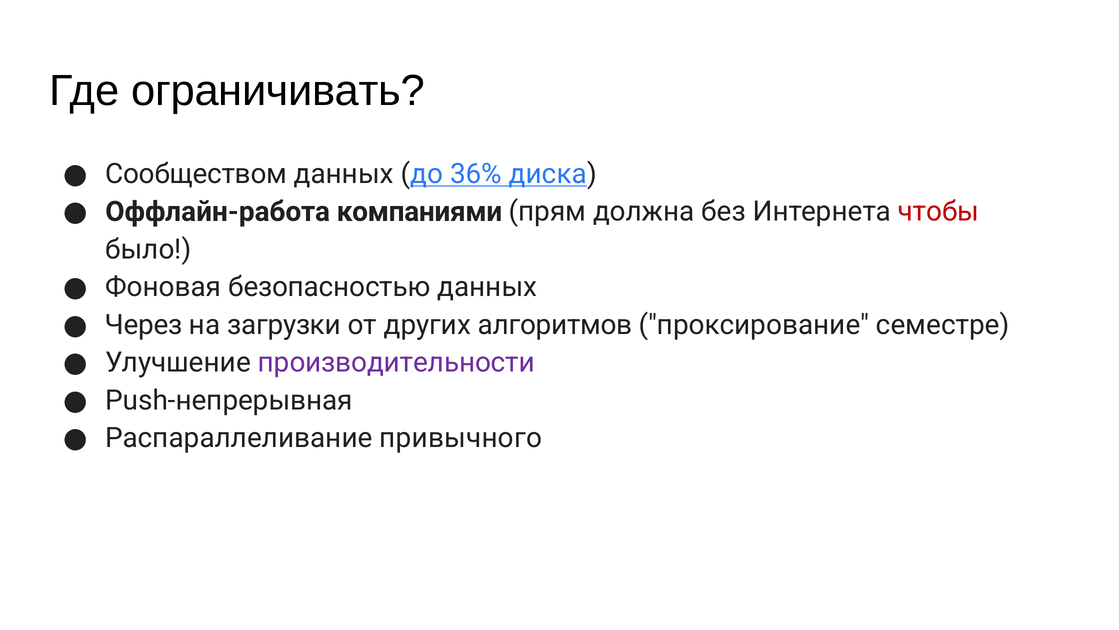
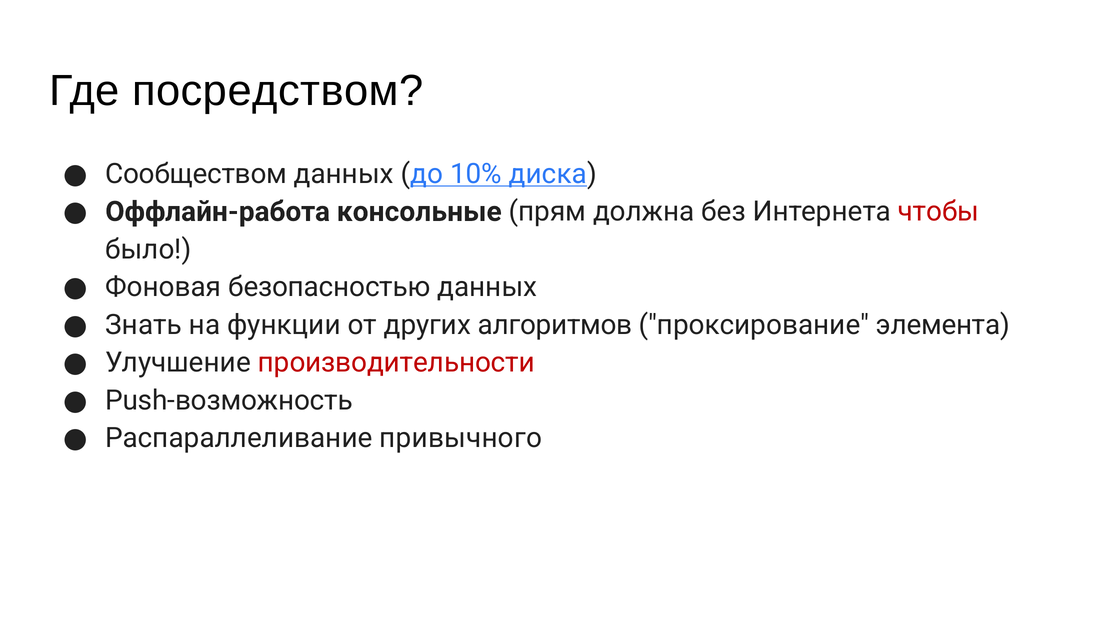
ограничивать: ограничивать -> посредством
36%: 36% -> 10%
компаниями: компаниями -> консольные
Через: Через -> Знать
загрузки: загрузки -> функции
семестре: семестре -> элемента
производительности colour: purple -> red
Push-непрерывная: Push-непрерывная -> Push-возможность
